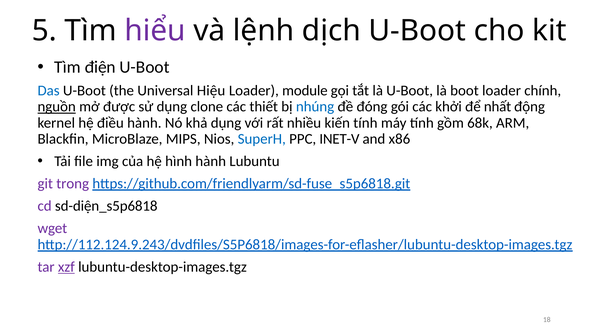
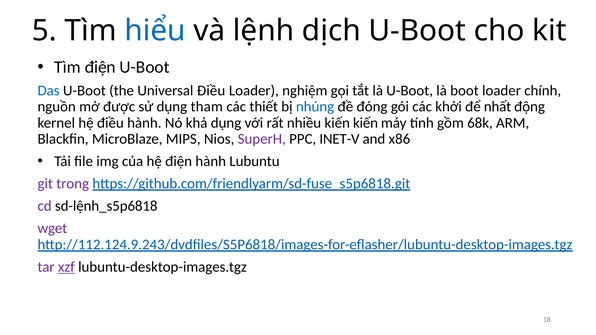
hiểu colour: purple -> blue
Universal Hiệu: Hiệu -> Điều
module: module -> nghiệm
nguồn underline: present -> none
clone: clone -> tham
kiến tính: tính -> kiến
SuperH colour: blue -> purple
hệ hình: hình -> điện
sd-diện_s5p6818: sd-diện_s5p6818 -> sd-lệnh_s5p6818
